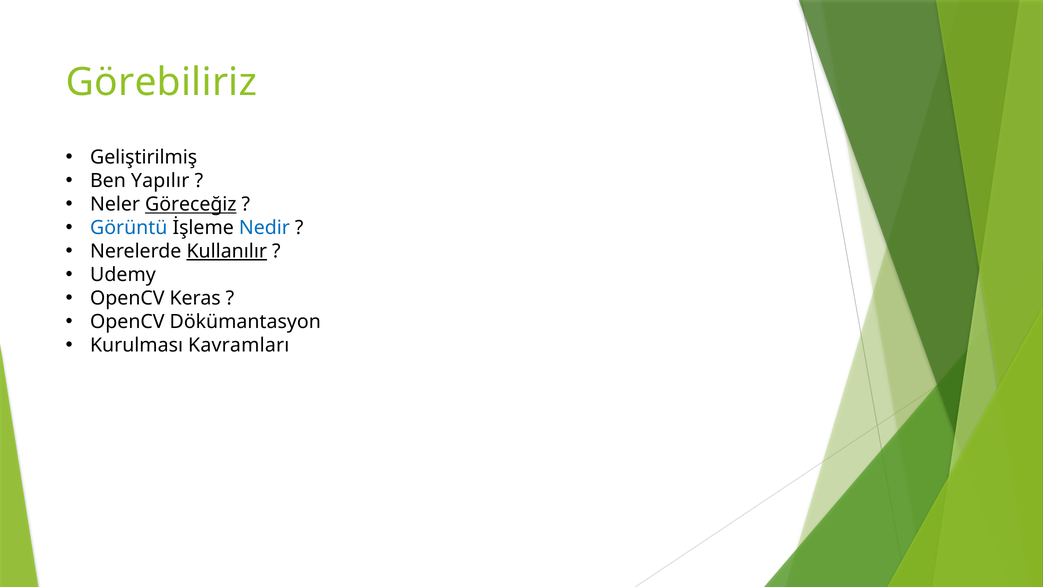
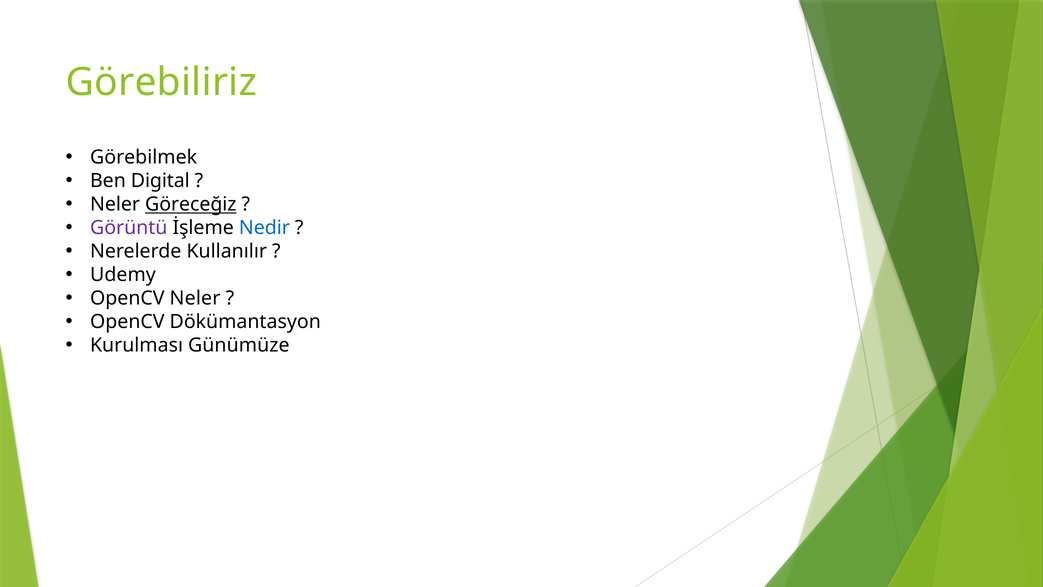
Geliştirilmiş: Geliştirilmiş -> Görebilmek
Yapılır: Yapılır -> Digital
Görüntü colour: blue -> purple
Kullanılır underline: present -> none
OpenCV Keras: Keras -> Neler
Kavramları: Kavramları -> Günümüze
